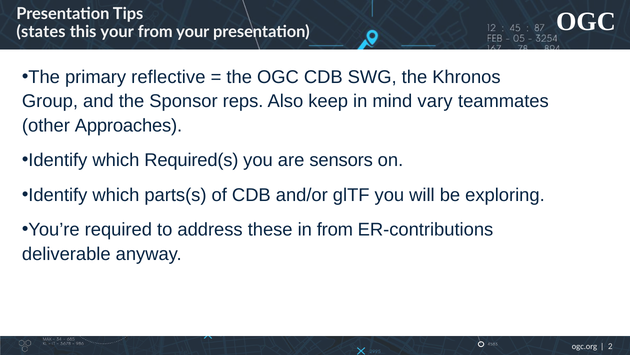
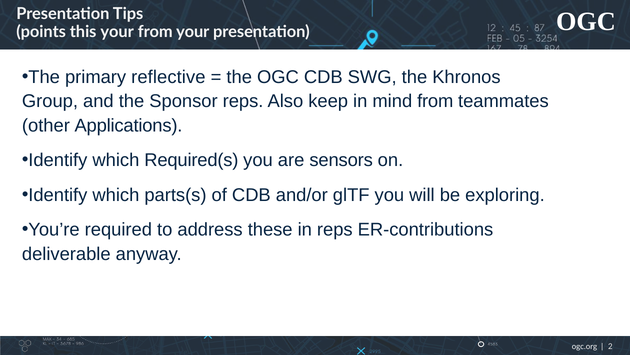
states: states -> points
mind vary: vary -> from
Approaches: Approaches -> Applications
in from: from -> reps
